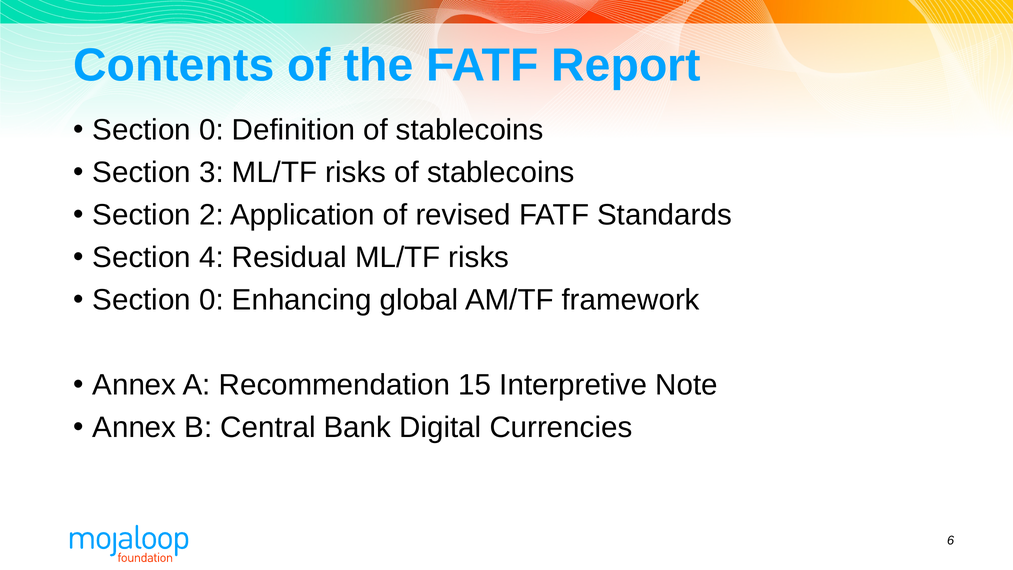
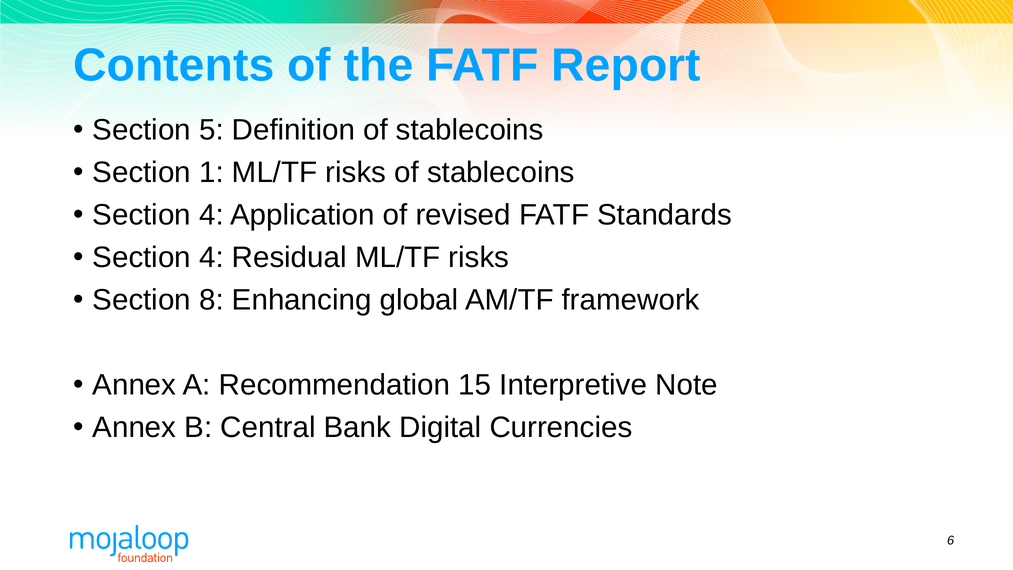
0 at (211, 130): 0 -> 5
3: 3 -> 1
2 at (211, 215): 2 -> 4
0 at (211, 300): 0 -> 8
